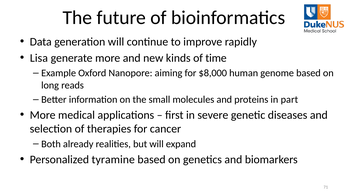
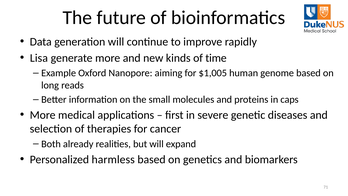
$8,000: $8,000 -> $1,005
part: part -> caps
tyramine: tyramine -> harmless
